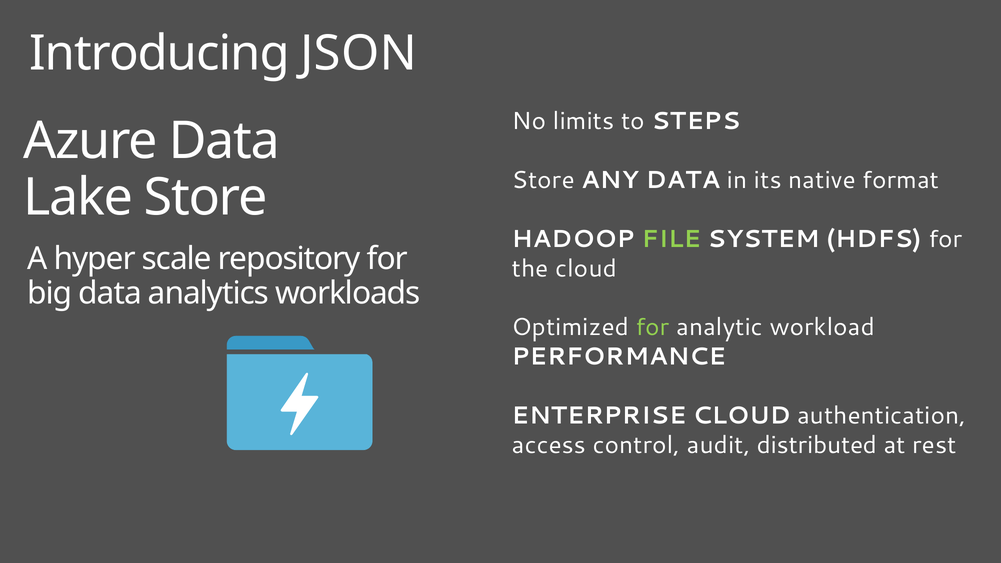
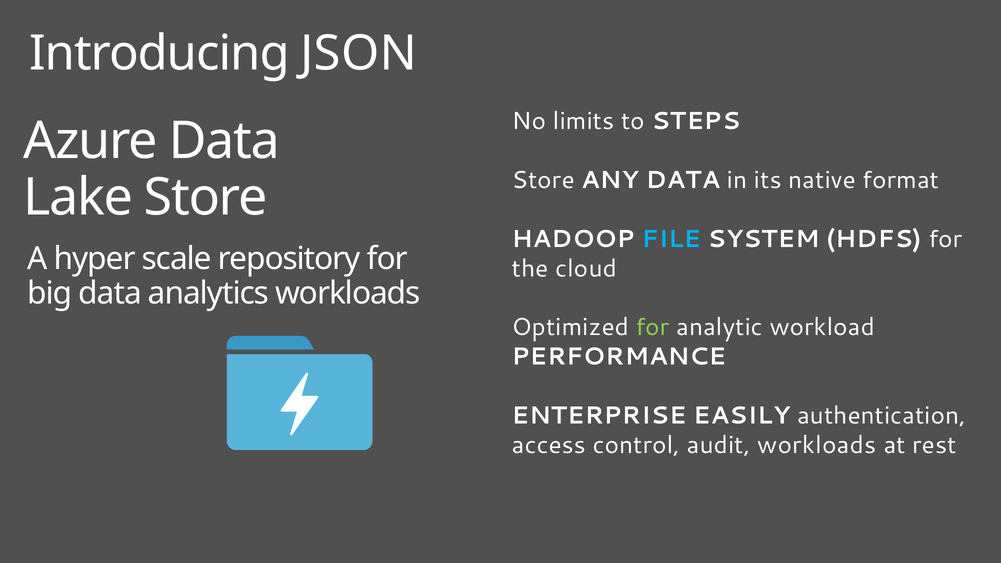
FILE colour: light green -> light blue
ENTERPRISE CLOUD: CLOUD -> EASILY
audit distributed: distributed -> workloads
